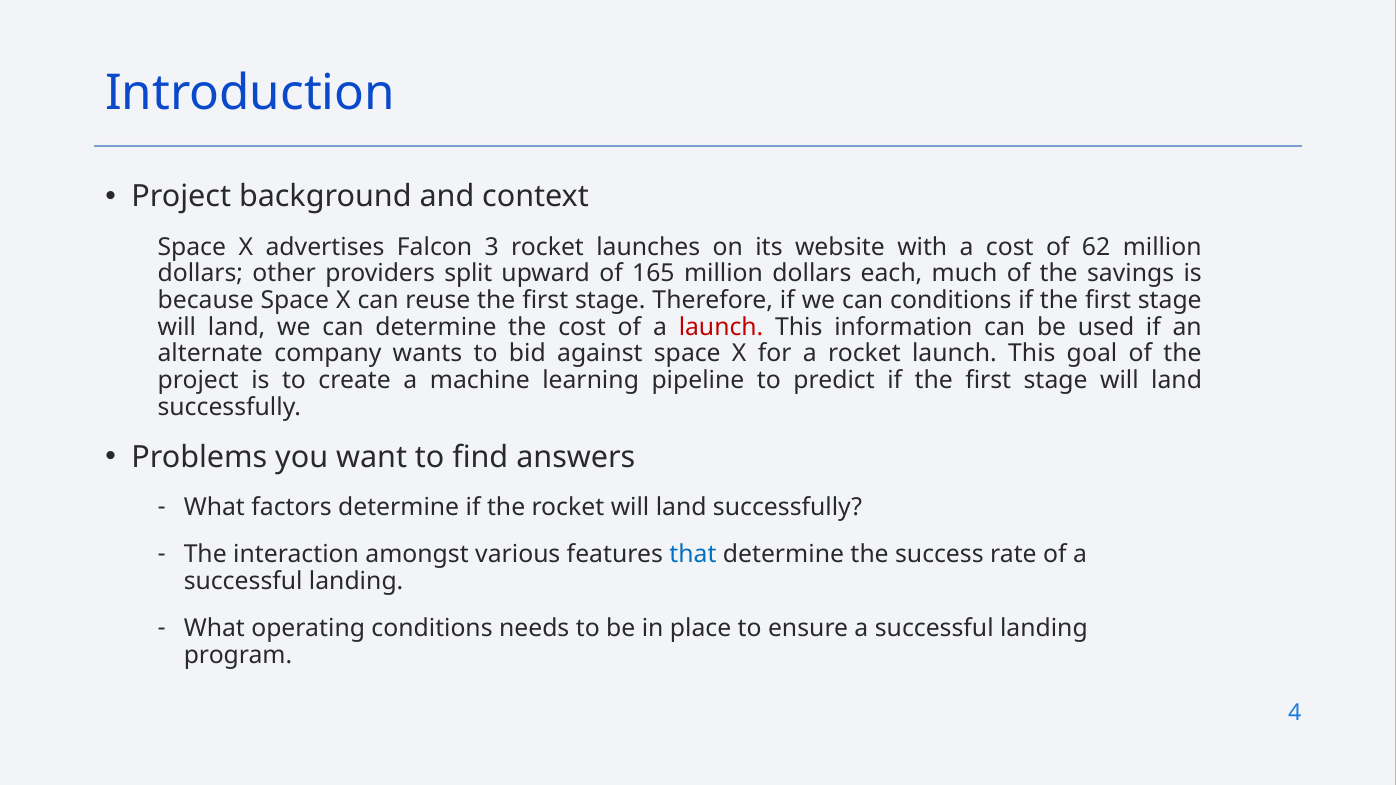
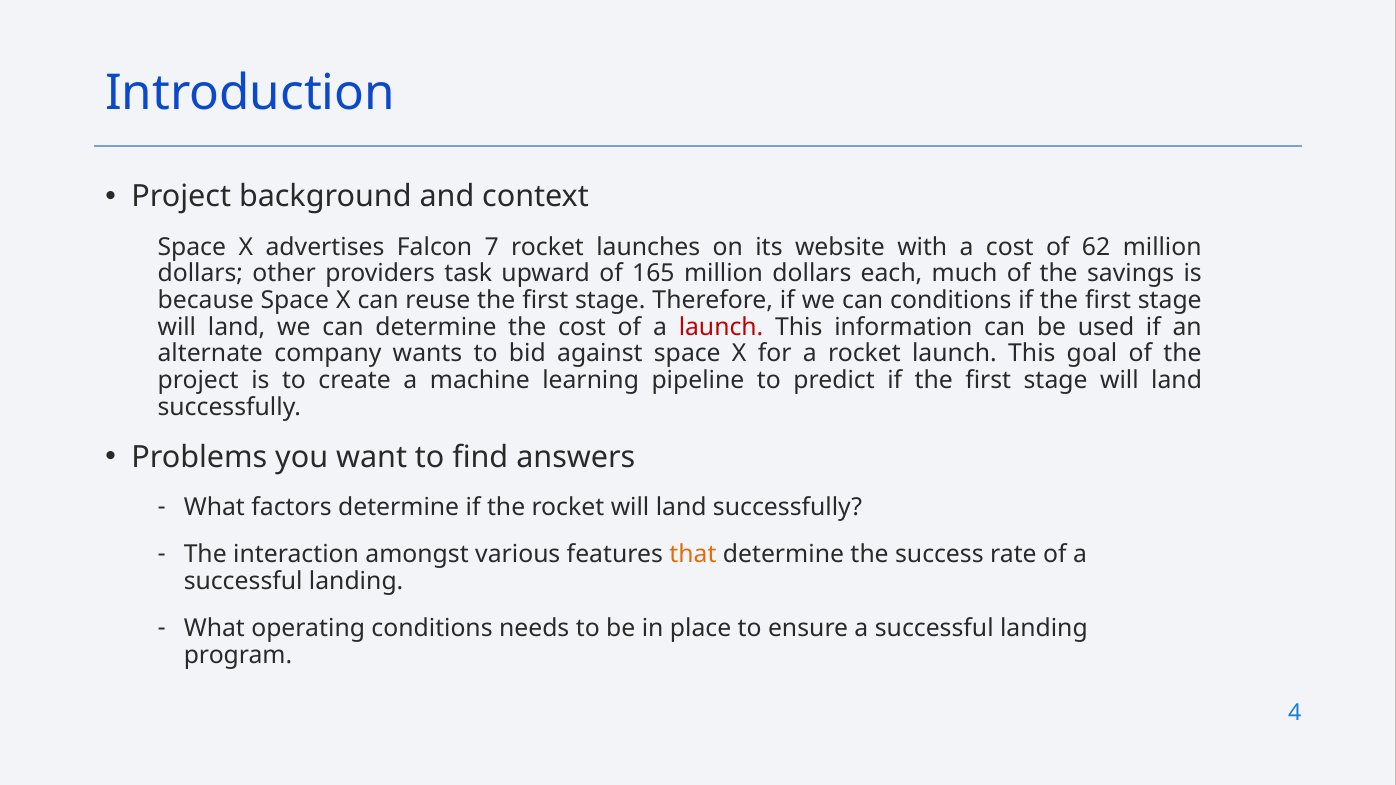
3: 3 -> 7
split: split -> task
that colour: blue -> orange
